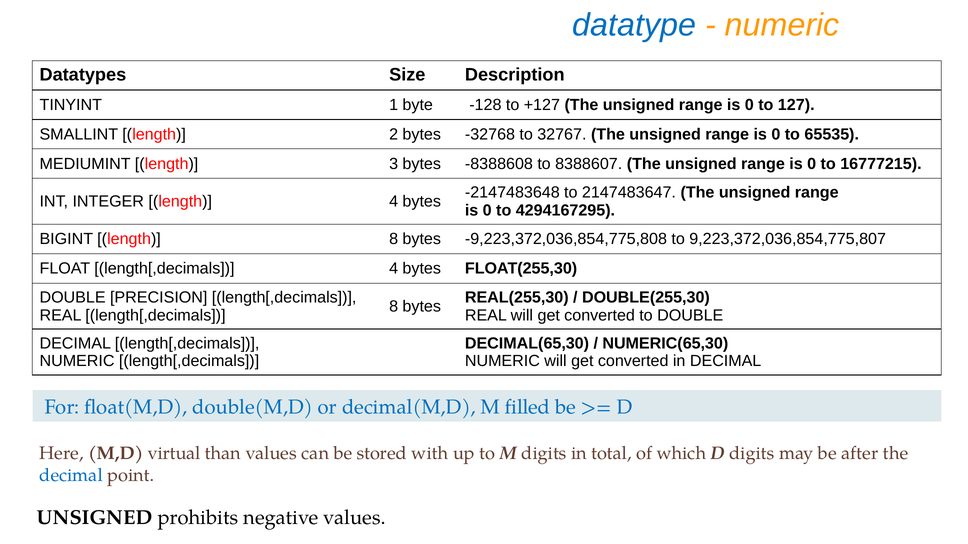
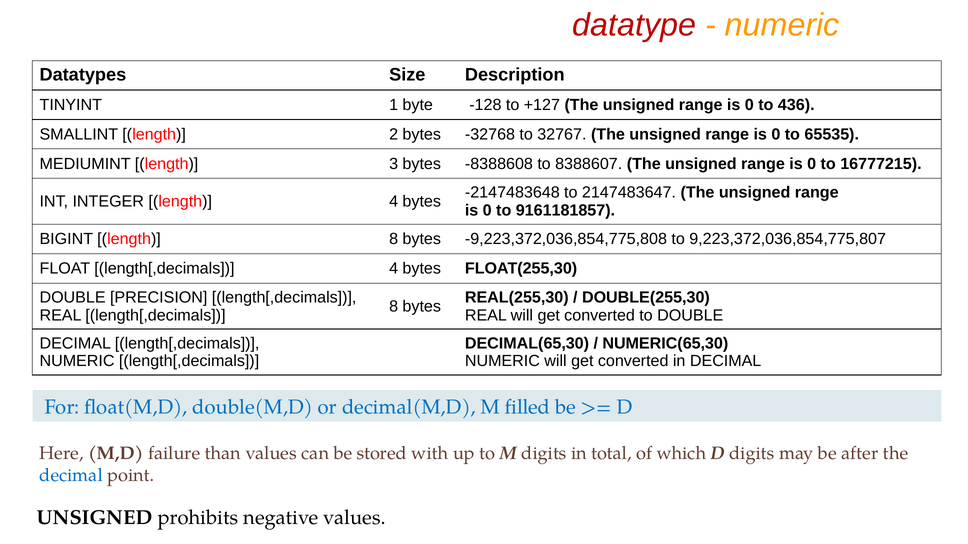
datatype colour: blue -> red
127: 127 -> 436
4294167295: 4294167295 -> 9161181857
virtual: virtual -> failure
